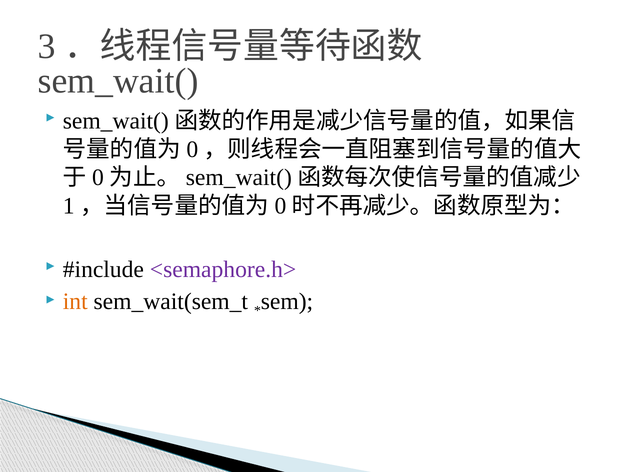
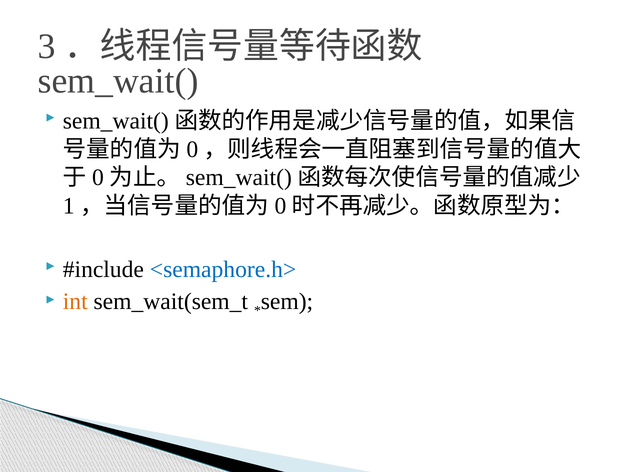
<semaphore.h> colour: purple -> blue
